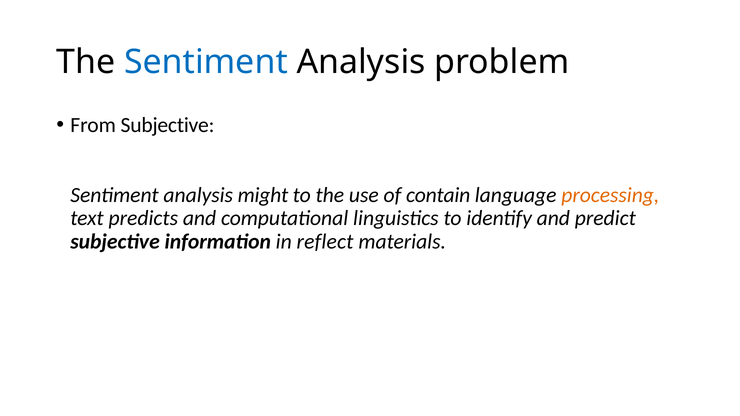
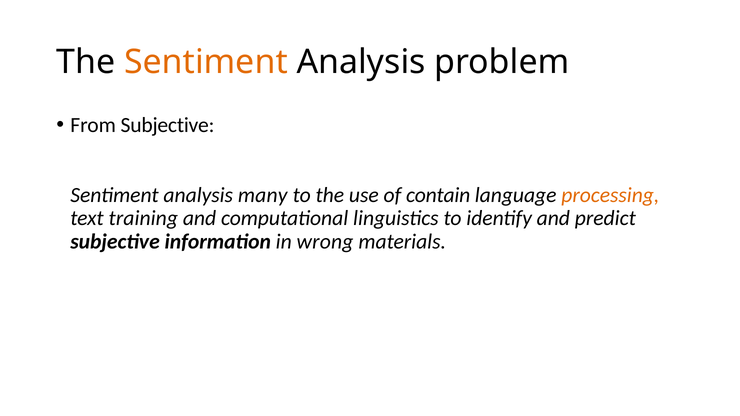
Sentiment at (206, 62) colour: blue -> orange
might: might -> many
predicts: predicts -> training
reflect: reflect -> wrong
